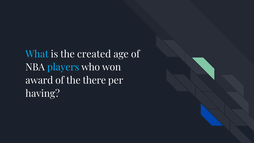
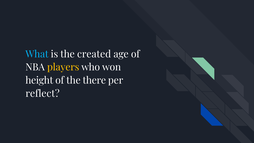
players colour: light blue -> yellow
award: award -> height
having: having -> reflect
